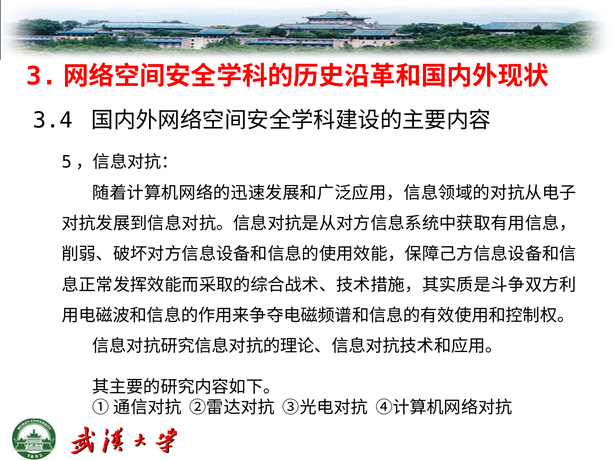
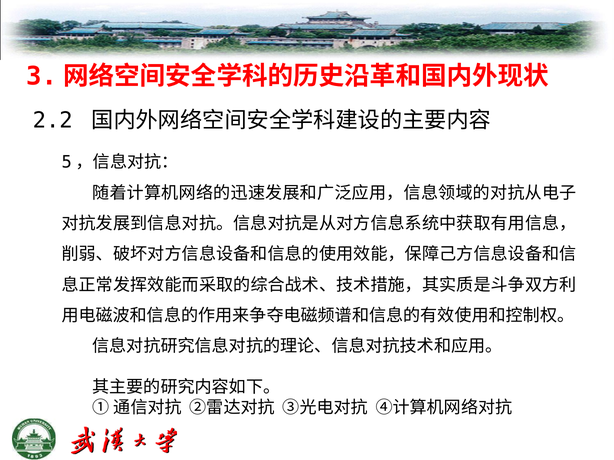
3.4: 3.4 -> 2.2
